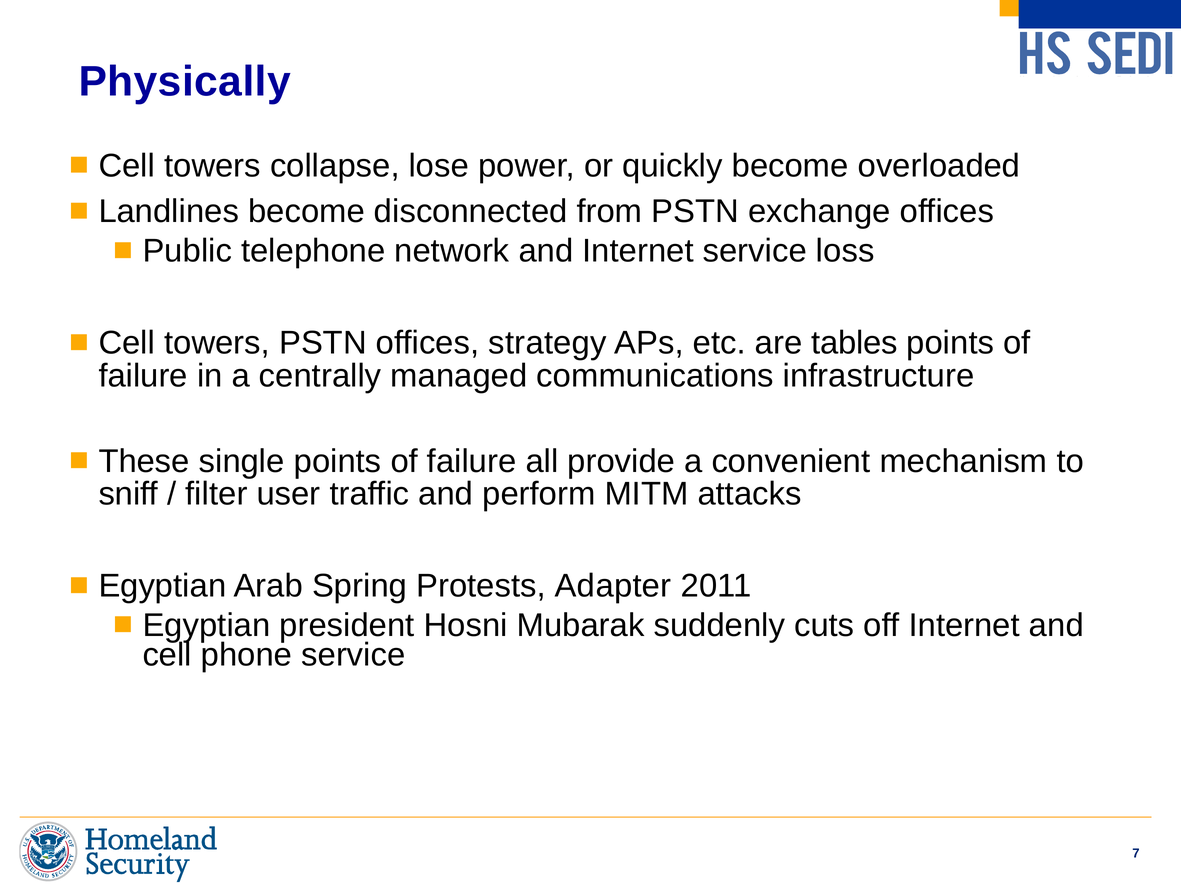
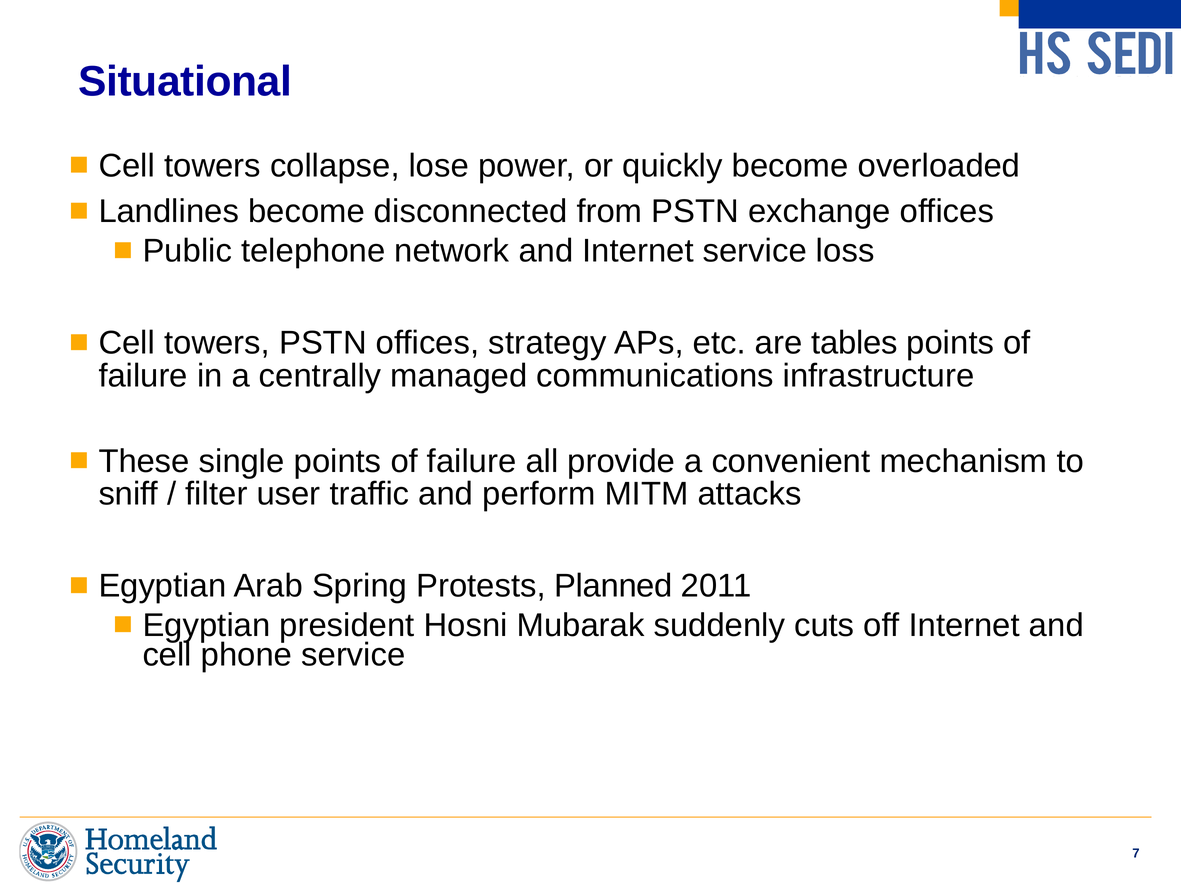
Physically: Physically -> Situational
Adapter: Adapter -> Planned
